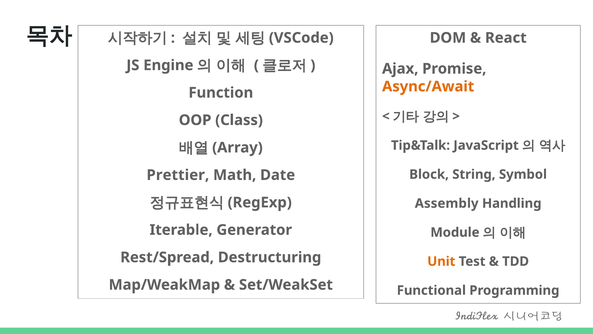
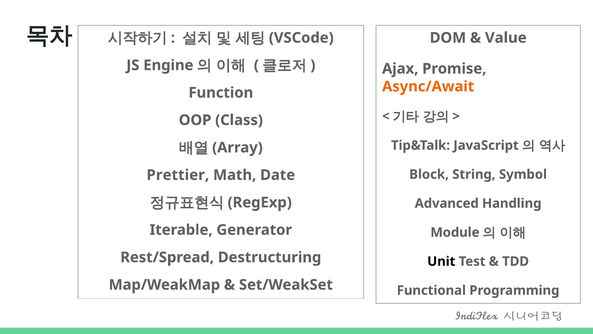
React: React -> Value
Assembly: Assembly -> Advanced
Unit colour: orange -> black
